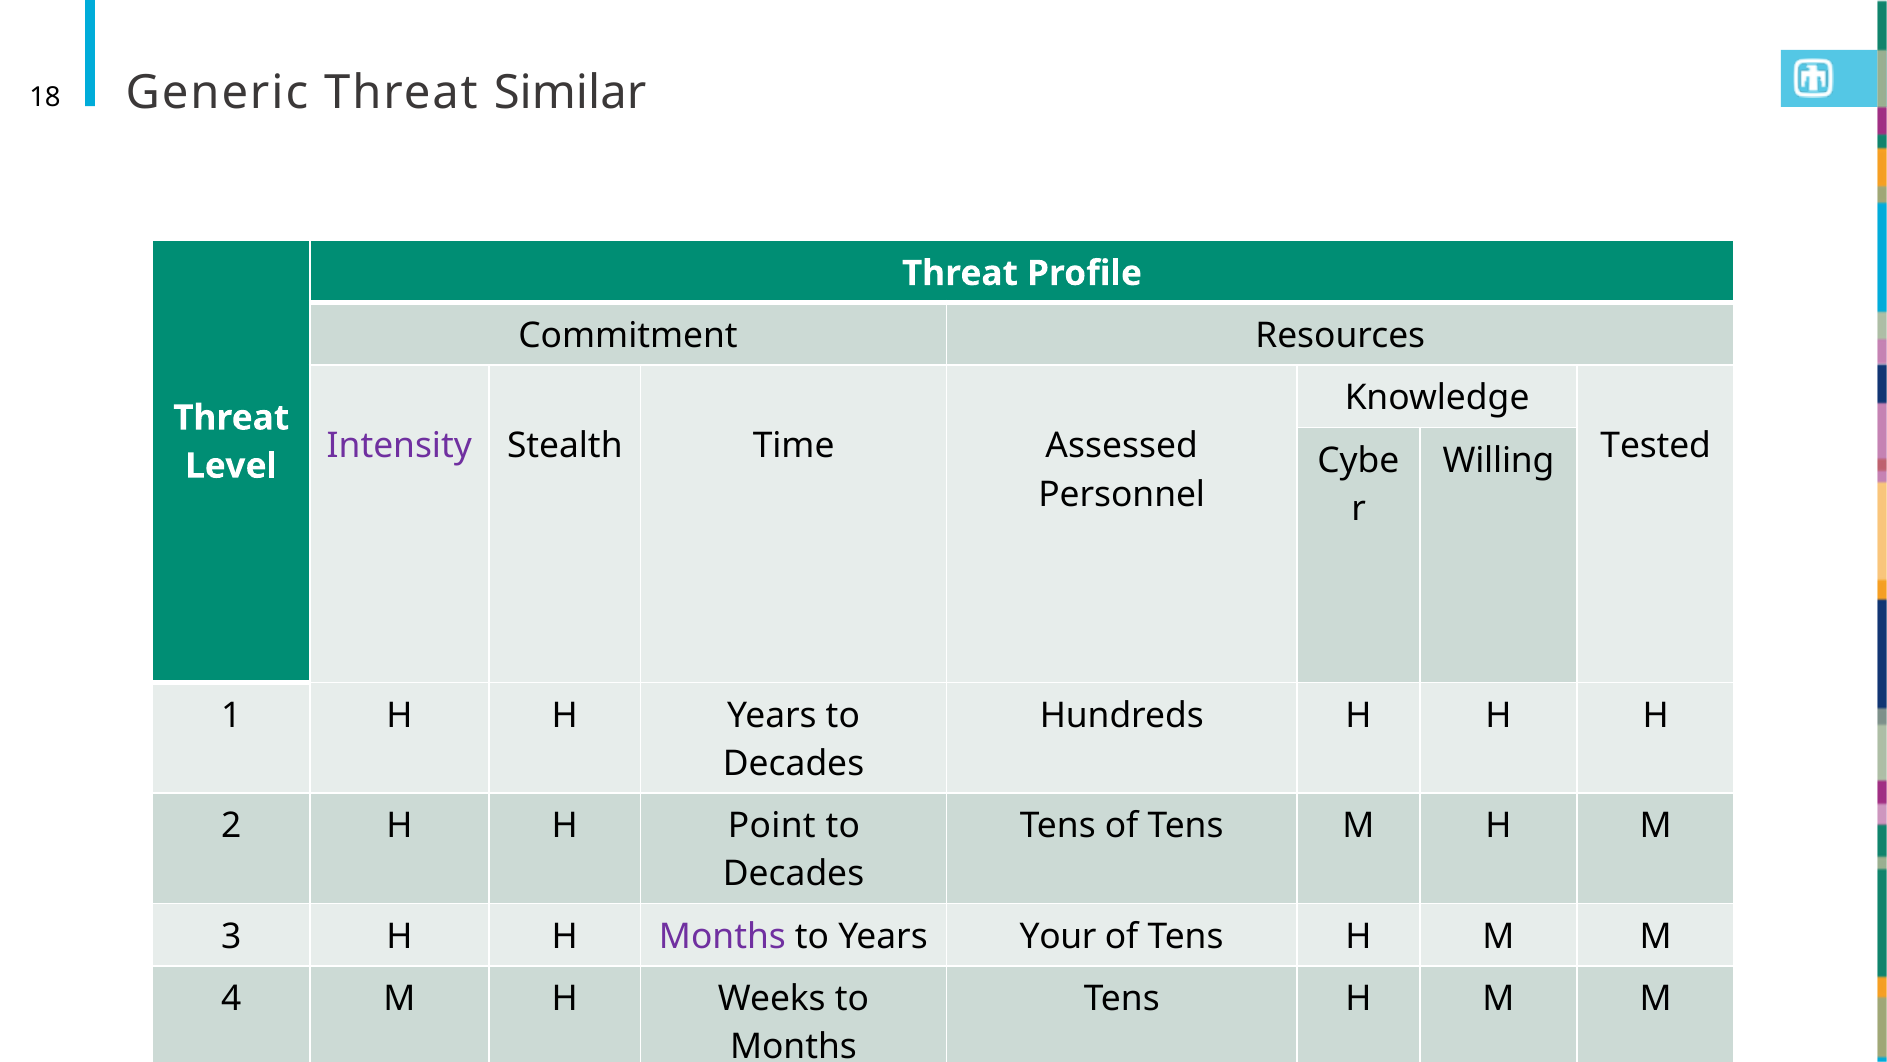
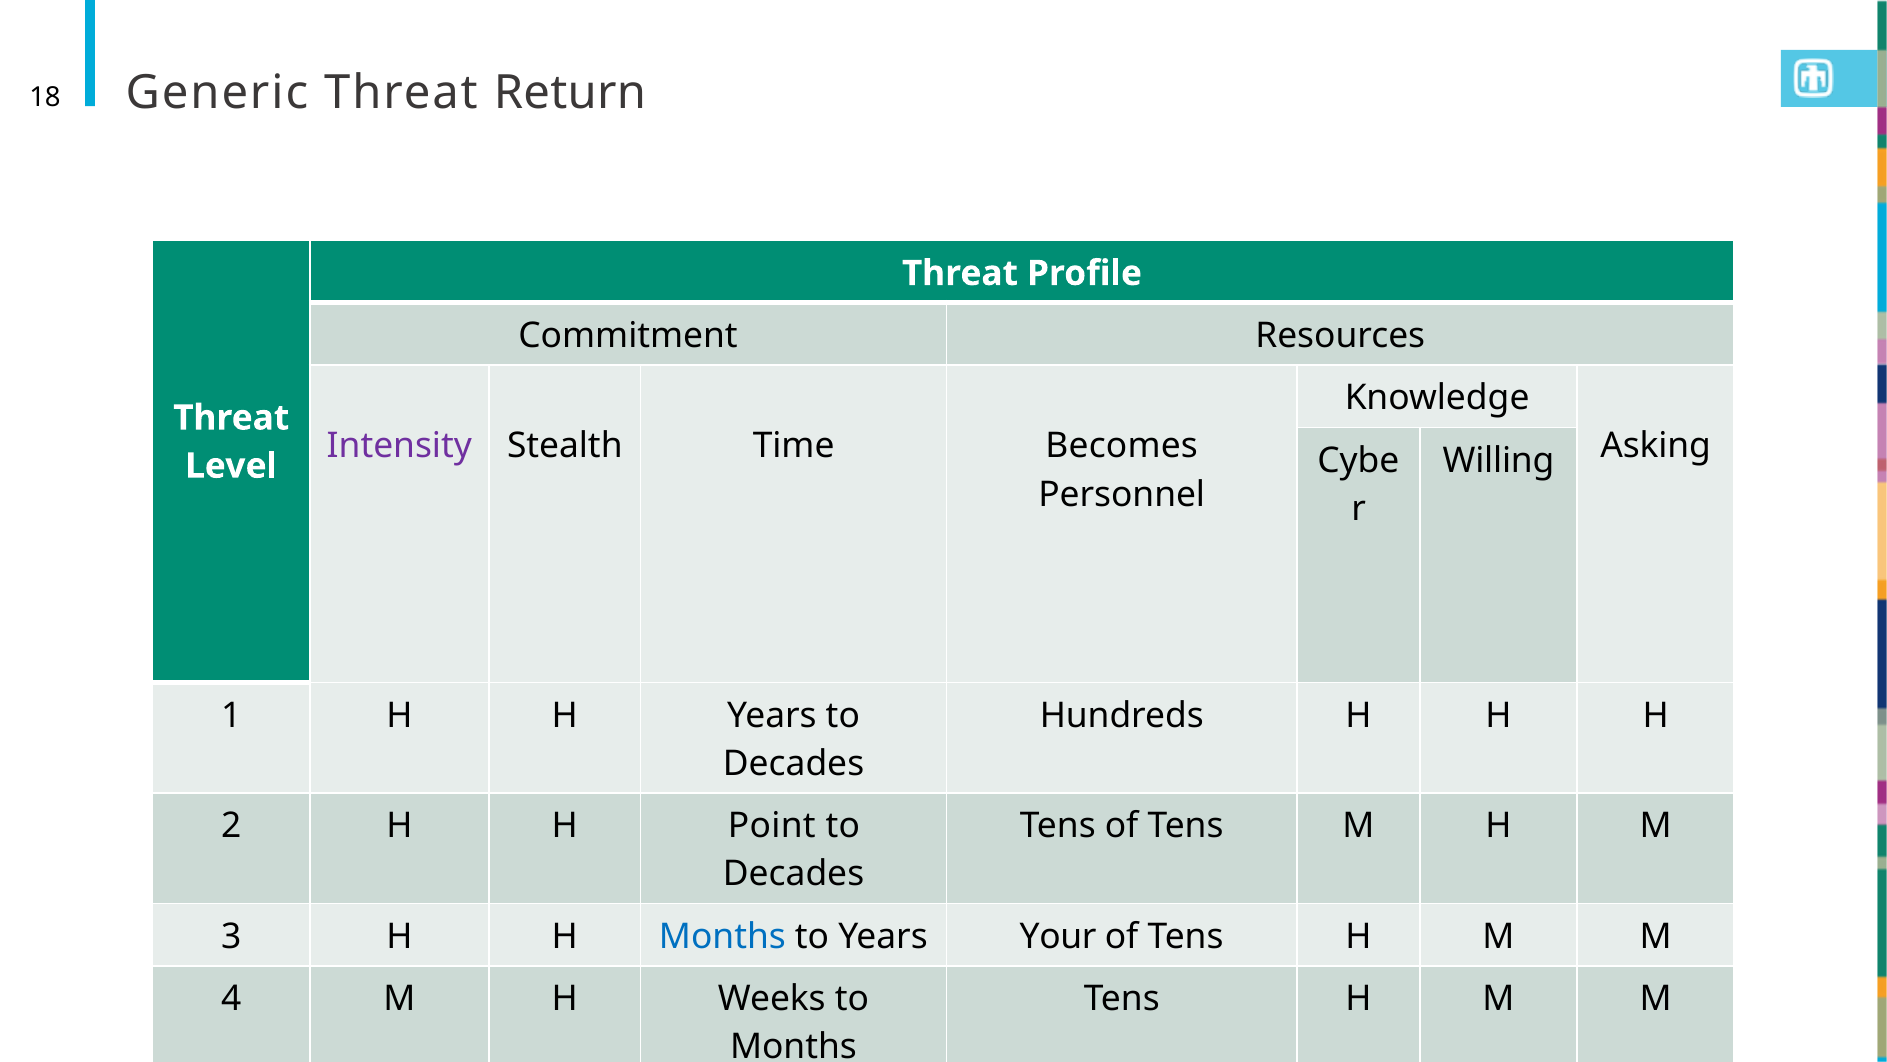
Similar: Similar -> Return
Assessed: Assessed -> Becomes
Tested: Tested -> Asking
Months at (722, 936) colour: purple -> blue
